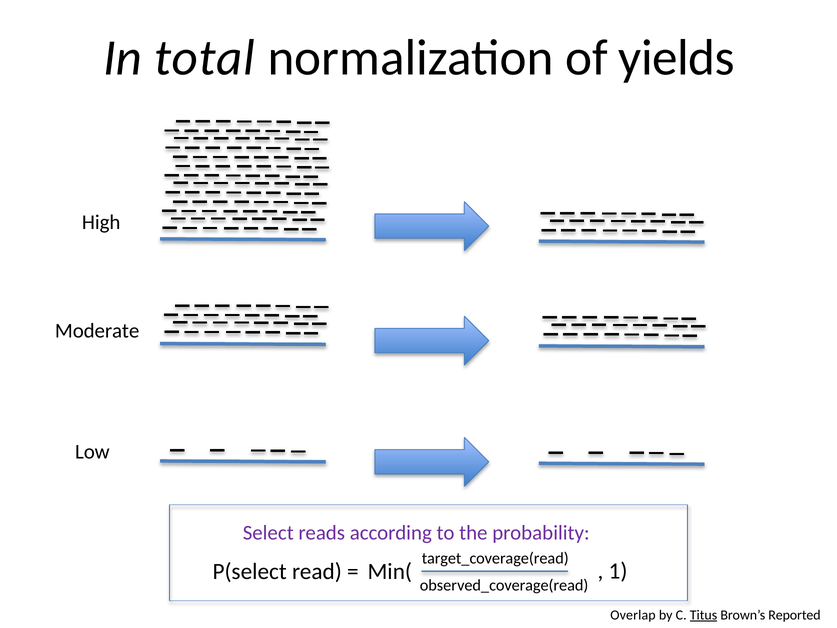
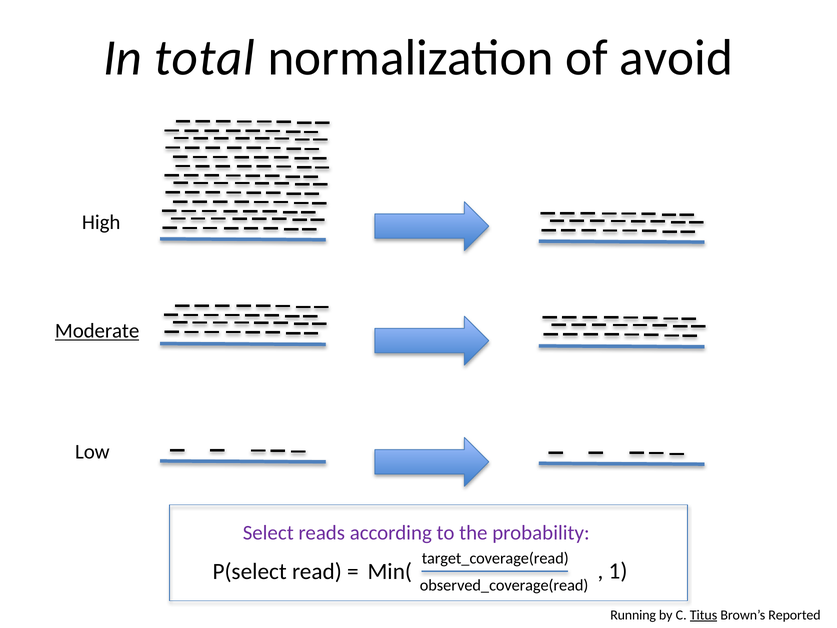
yields: yields -> avoid
Moderate underline: none -> present
Overlap: Overlap -> Running
